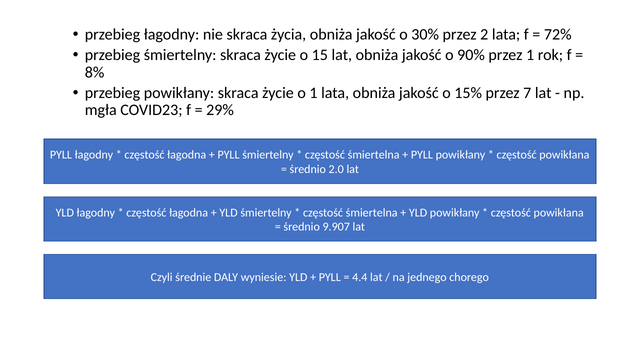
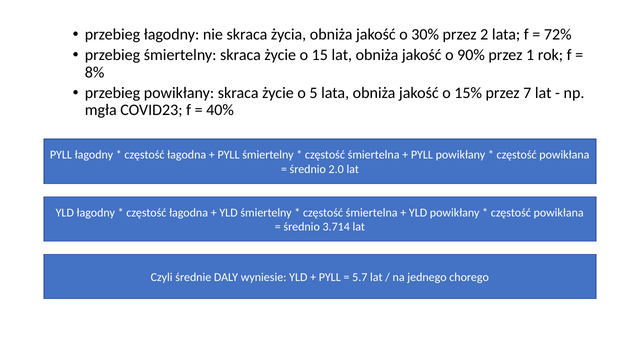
o 1: 1 -> 5
29%: 29% -> 40%
9.907: 9.907 -> 3.714
4.4: 4.4 -> 5.7
